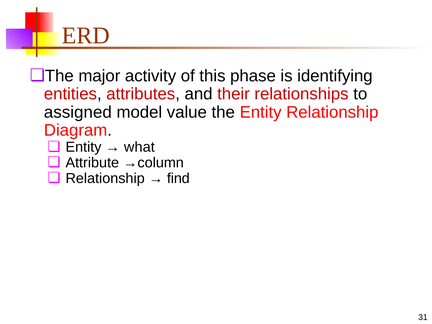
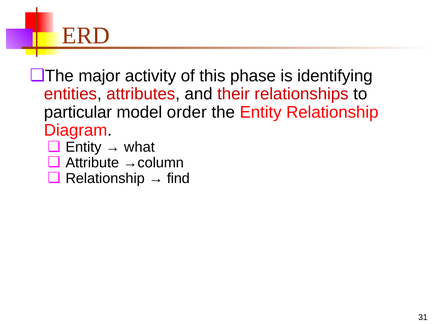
assigned: assigned -> particular
value: value -> order
